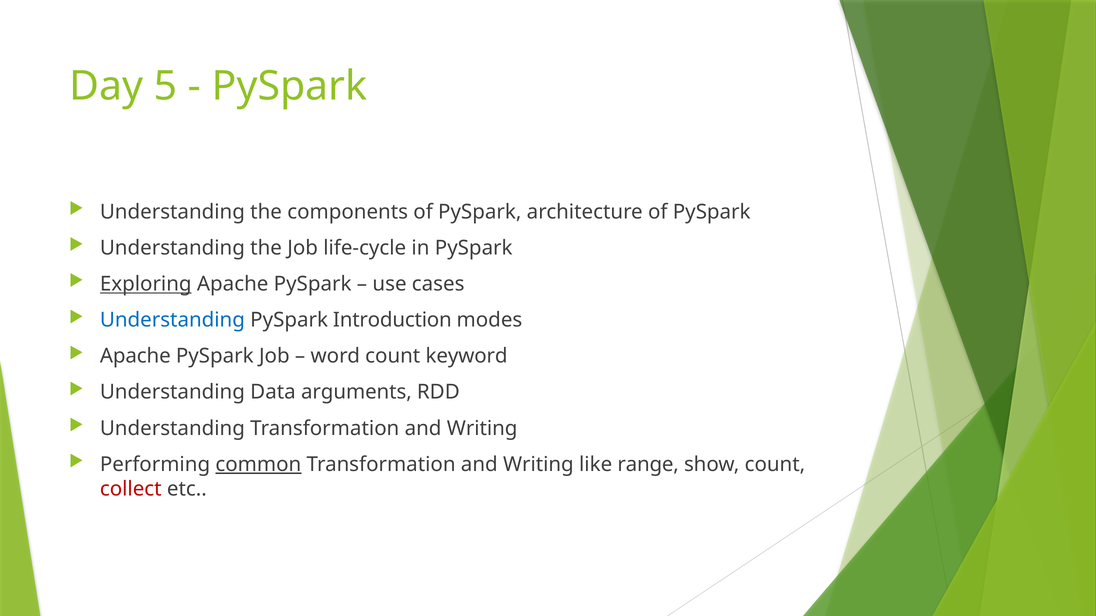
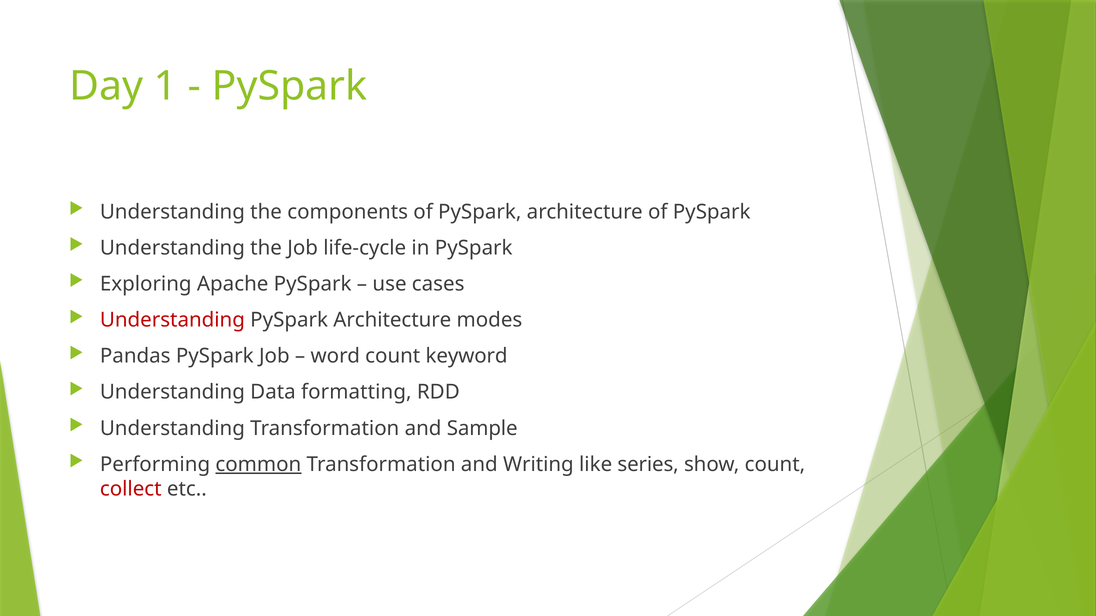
5: 5 -> 1
Exploring underline: present -> none
Understanding at (172, 320) colour: blue -> red
Introduction at (392, 320): Introduction -> Architecture
Apache at (135, 356): Apache -> Pandas
arguments: arguments -> formatting
Understanding Transformation and Writing: Writing -> Sample
range: range -> series
